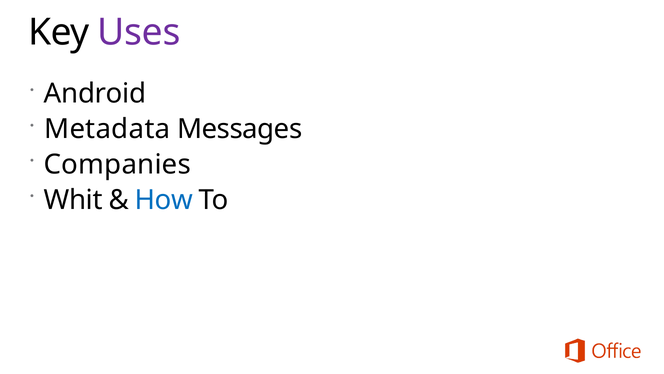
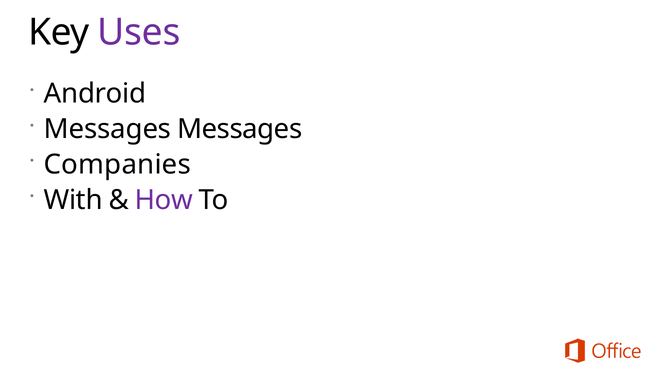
Metadata at (107, 129): Metadata -> Messages
Whit: Whit -> With
How colour: blue -> purple
